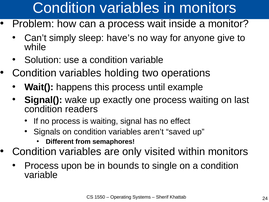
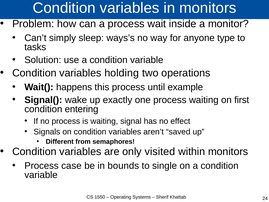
have’s: have’s -> ways’s
give: give -> type
while: while -> tasks
last: last -> first
readers: readers -> entering
upon: upon -> case
